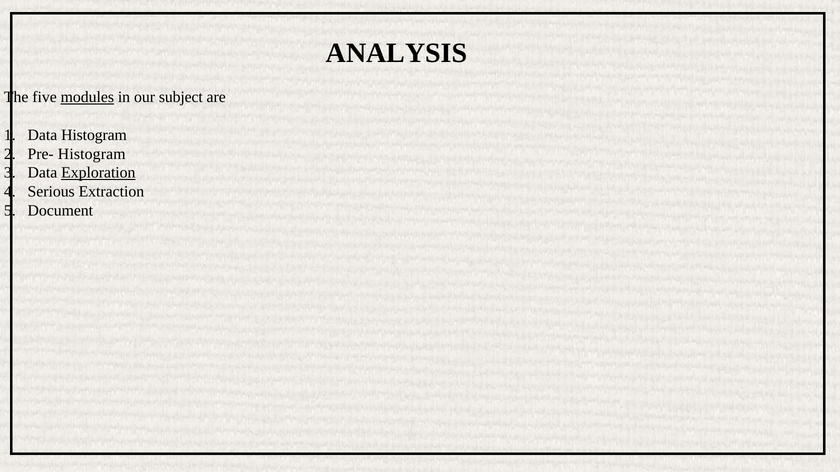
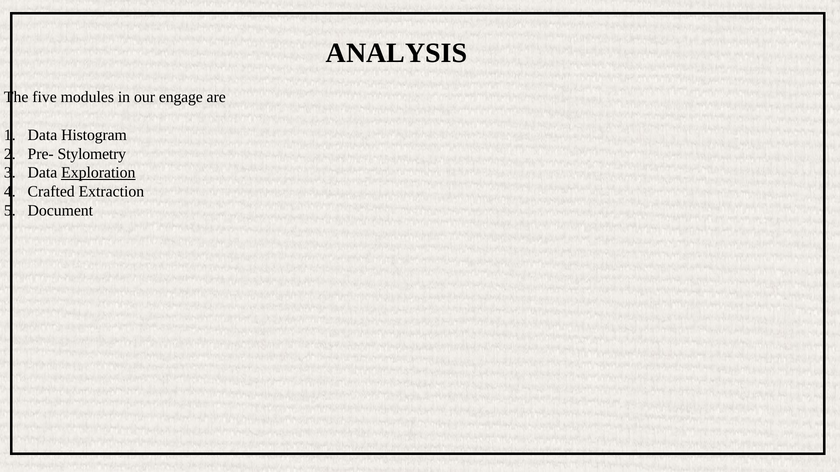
modules underline: present -> none
subject: subject -> engage
Pre- Histogram: Histogram -> Stylometry
Serious: Serious -> Crafted
